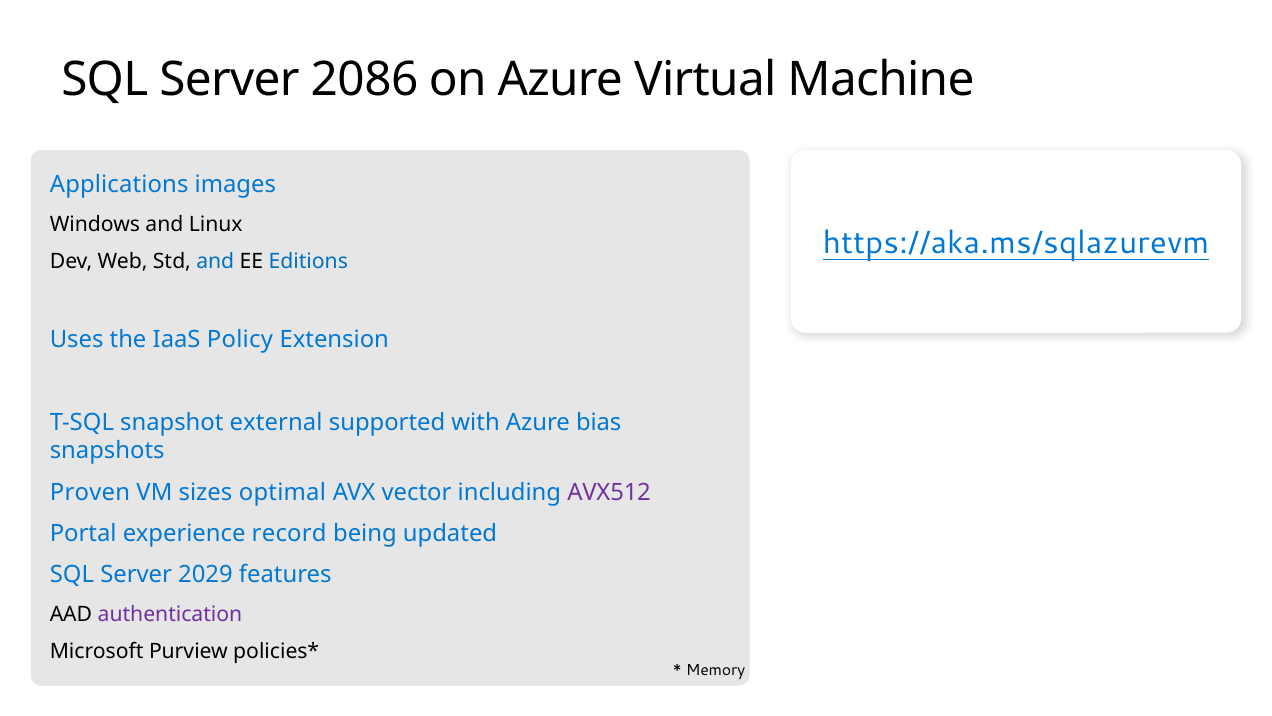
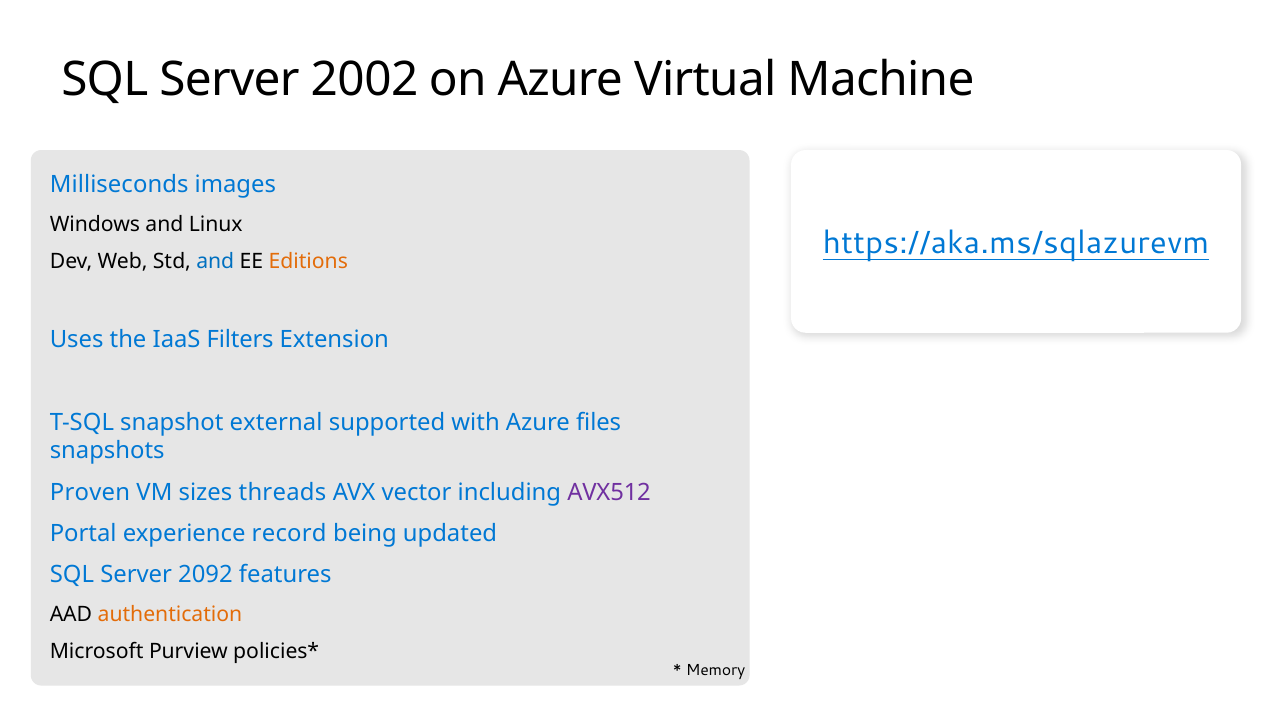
2086: 2086 -> 2002
Applications: Applications -> Milliseconds
Editions colour: blue -> orange
Policy: Policy -> Filters
bias: bias -> files
optimal: optimal -> threads
2029: 2029 -> 2092
authentication colour: purple -> orange
